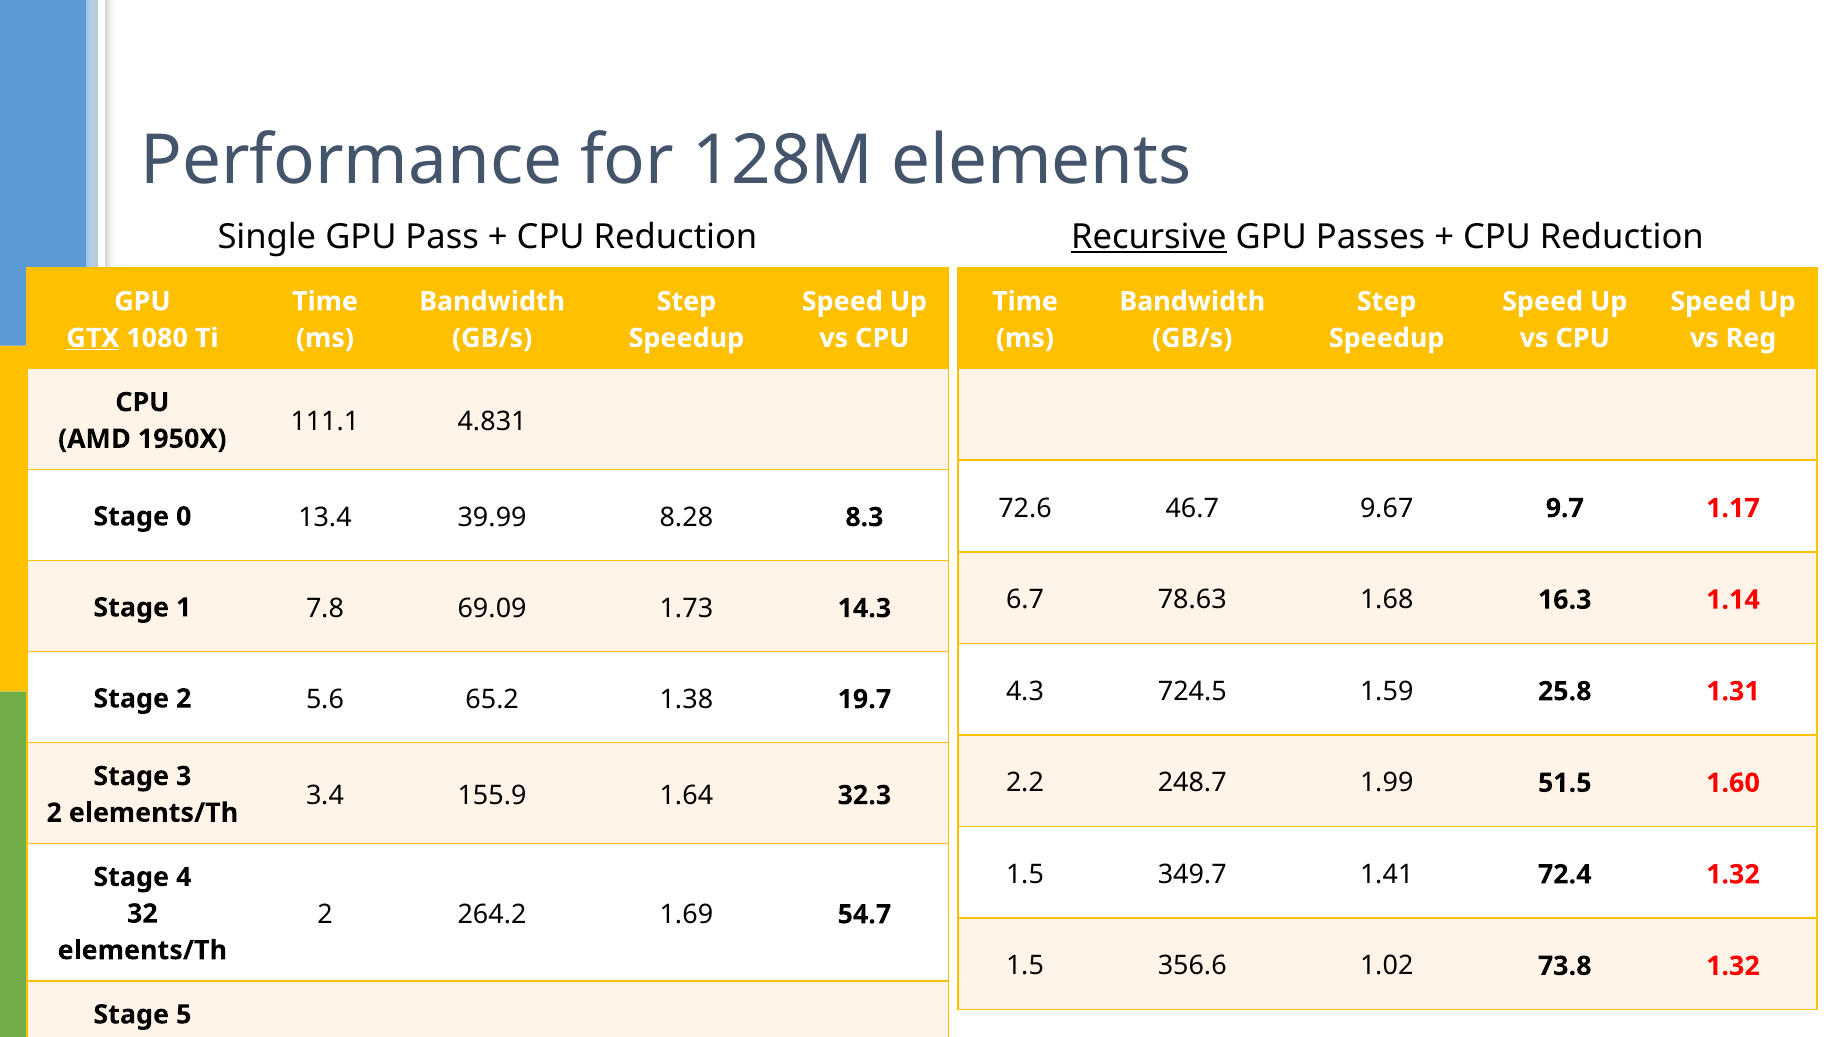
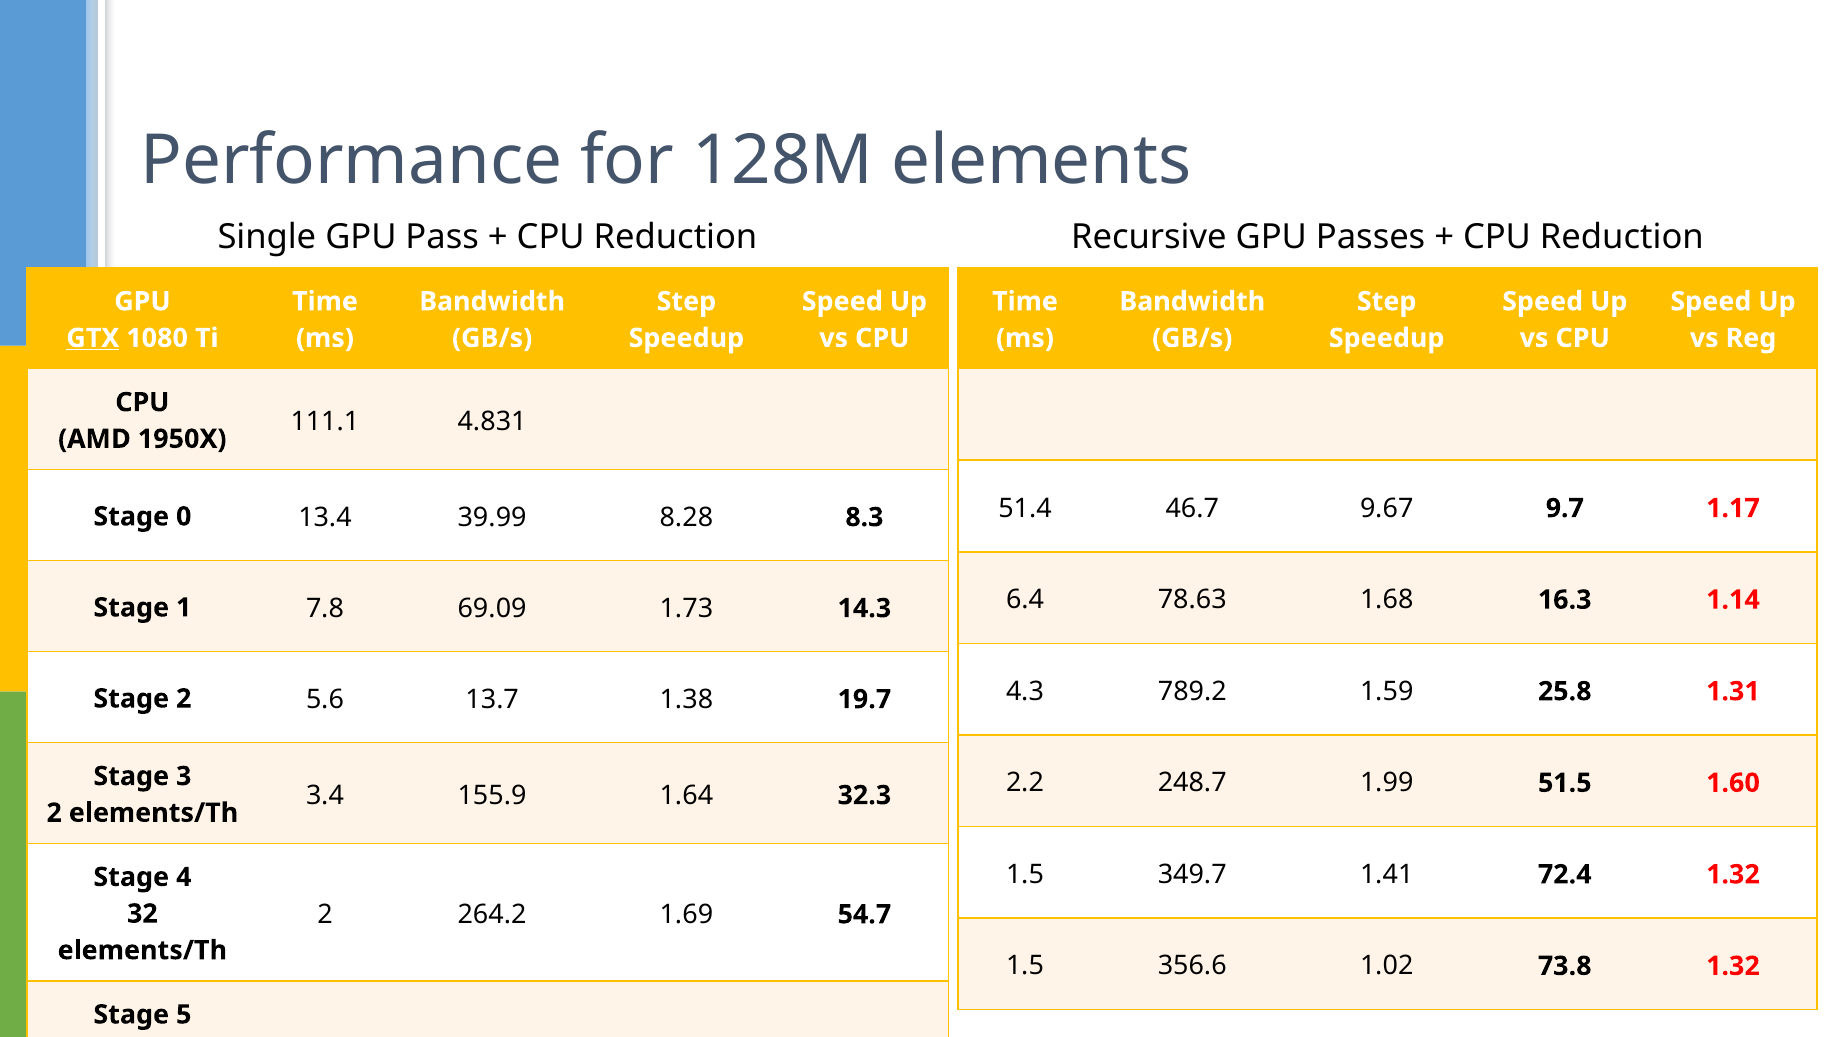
Recursive underline: present -> none
72.6: 72.6 -> 51.4
6.7: 6.7 -> 6.4
724.5: 724.5 -> 789.2
65.2: 65.2 -> 13.7
